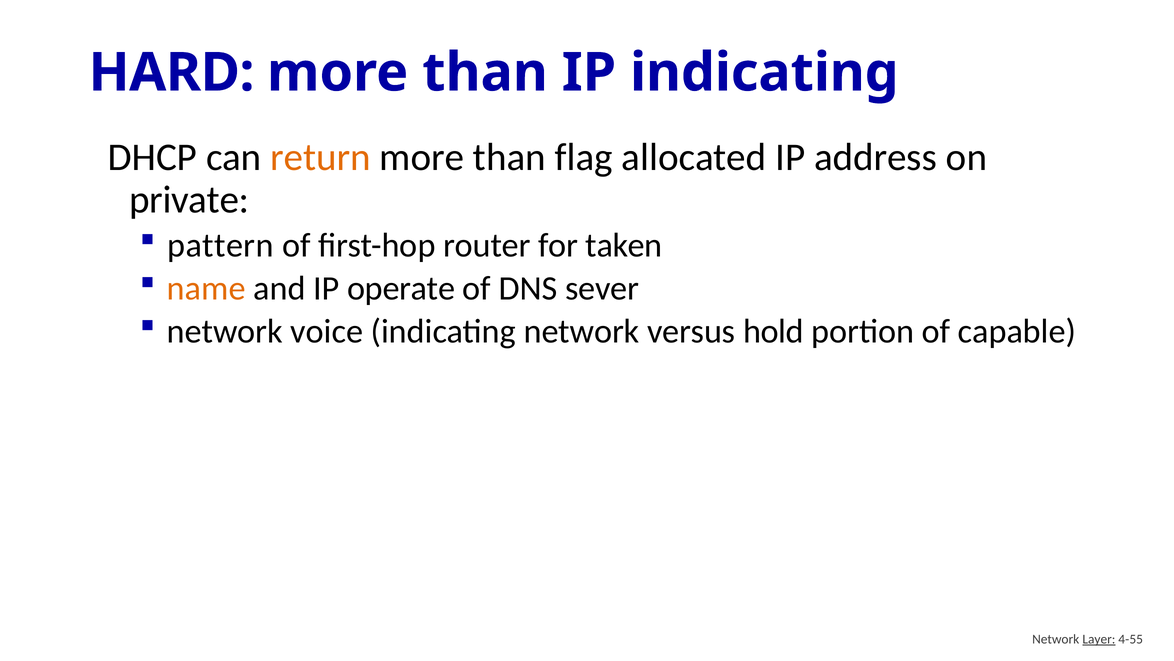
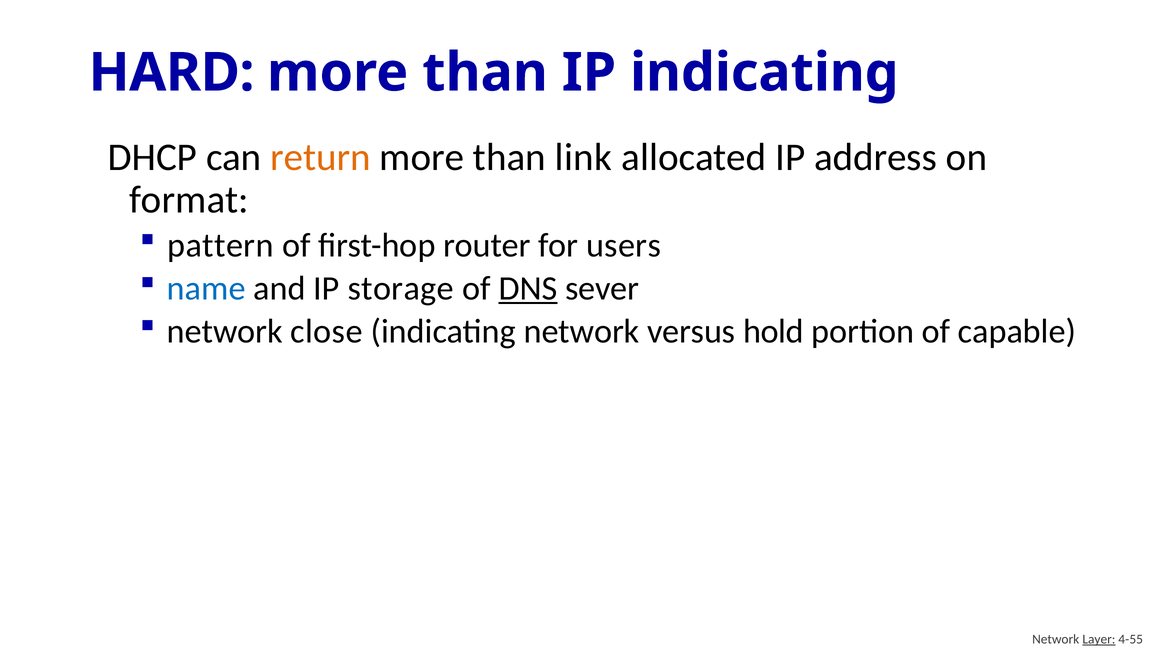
flag: flag -> link
private: private -> format
taken: taken -> users
name colour: orange -> blue
operate: operate -> storage
DNS underline: none -> present
voice: voice -> close
